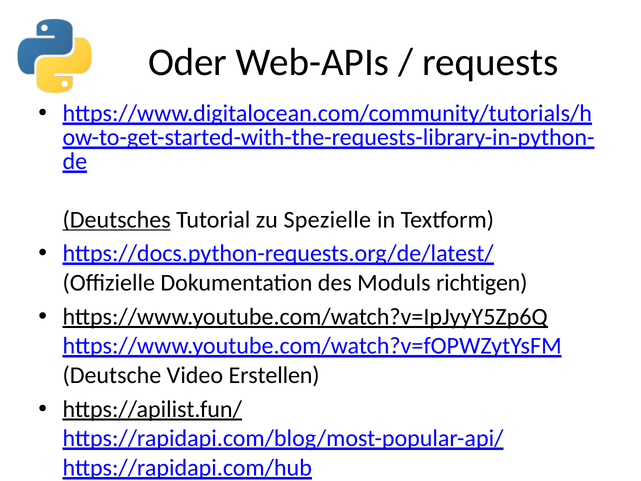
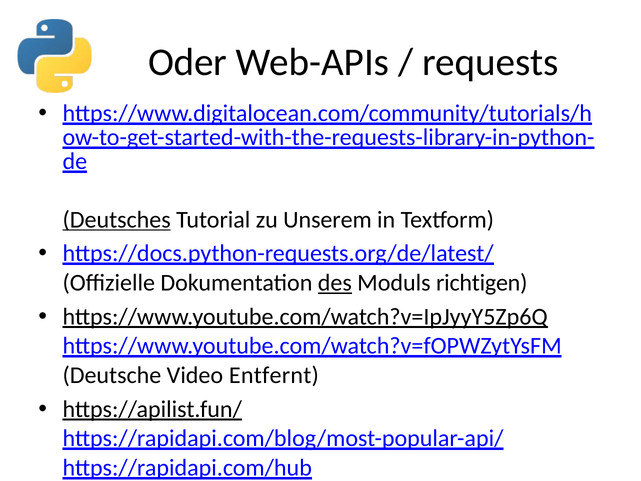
Spezielle: Spezielle -> Unserem
des underline: none -> present
Erstellen: Erstellen -> Entfernt
